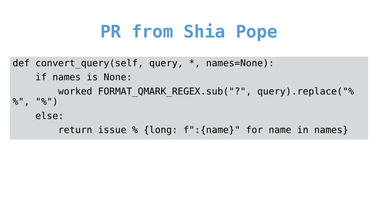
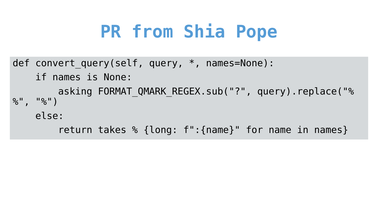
worked: worked -> asking
issue: issue -> takes
